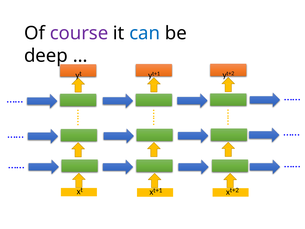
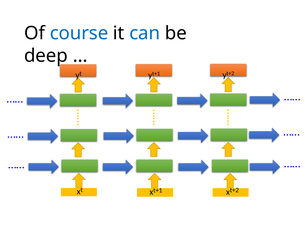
course colour: purple -> blue
